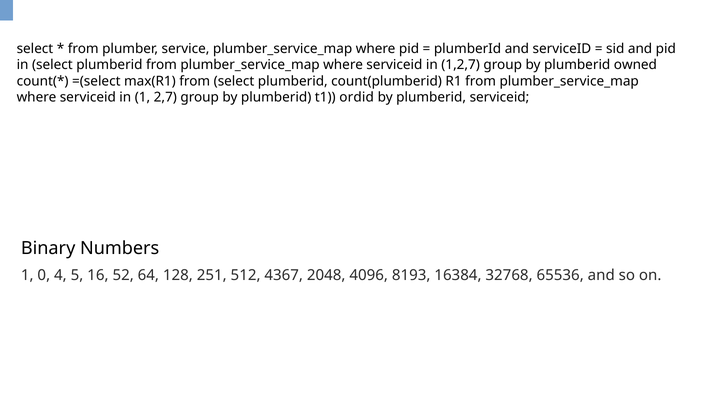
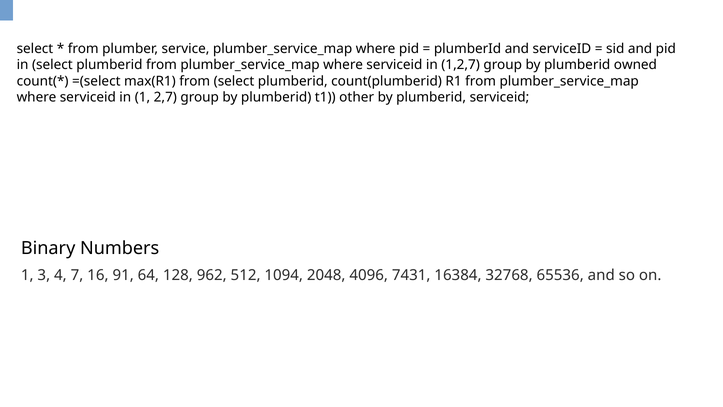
ordid: ordid -> other
0: 0 -> 3
5: 5 -> 7
52: 52 -> 91
251: 251 -> 962
4367: 4367 -> 1094
8193: 8193 -> 7431
